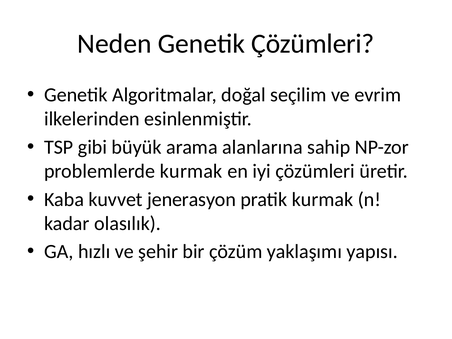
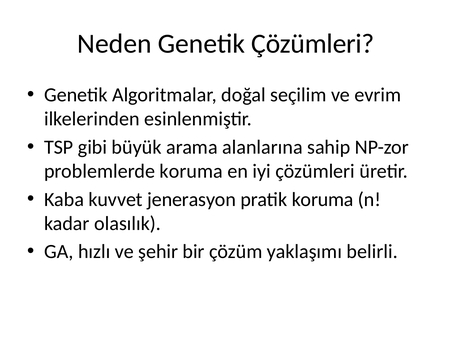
problemlerde kurmak: kurmak -> koruma
pratik kurmak: kurmak -> koruma
yapısı: yapısı -> belirli
